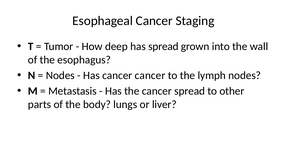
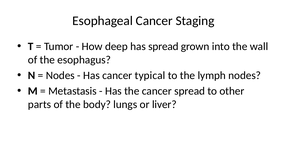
cancer cancer: cancer -> typical
